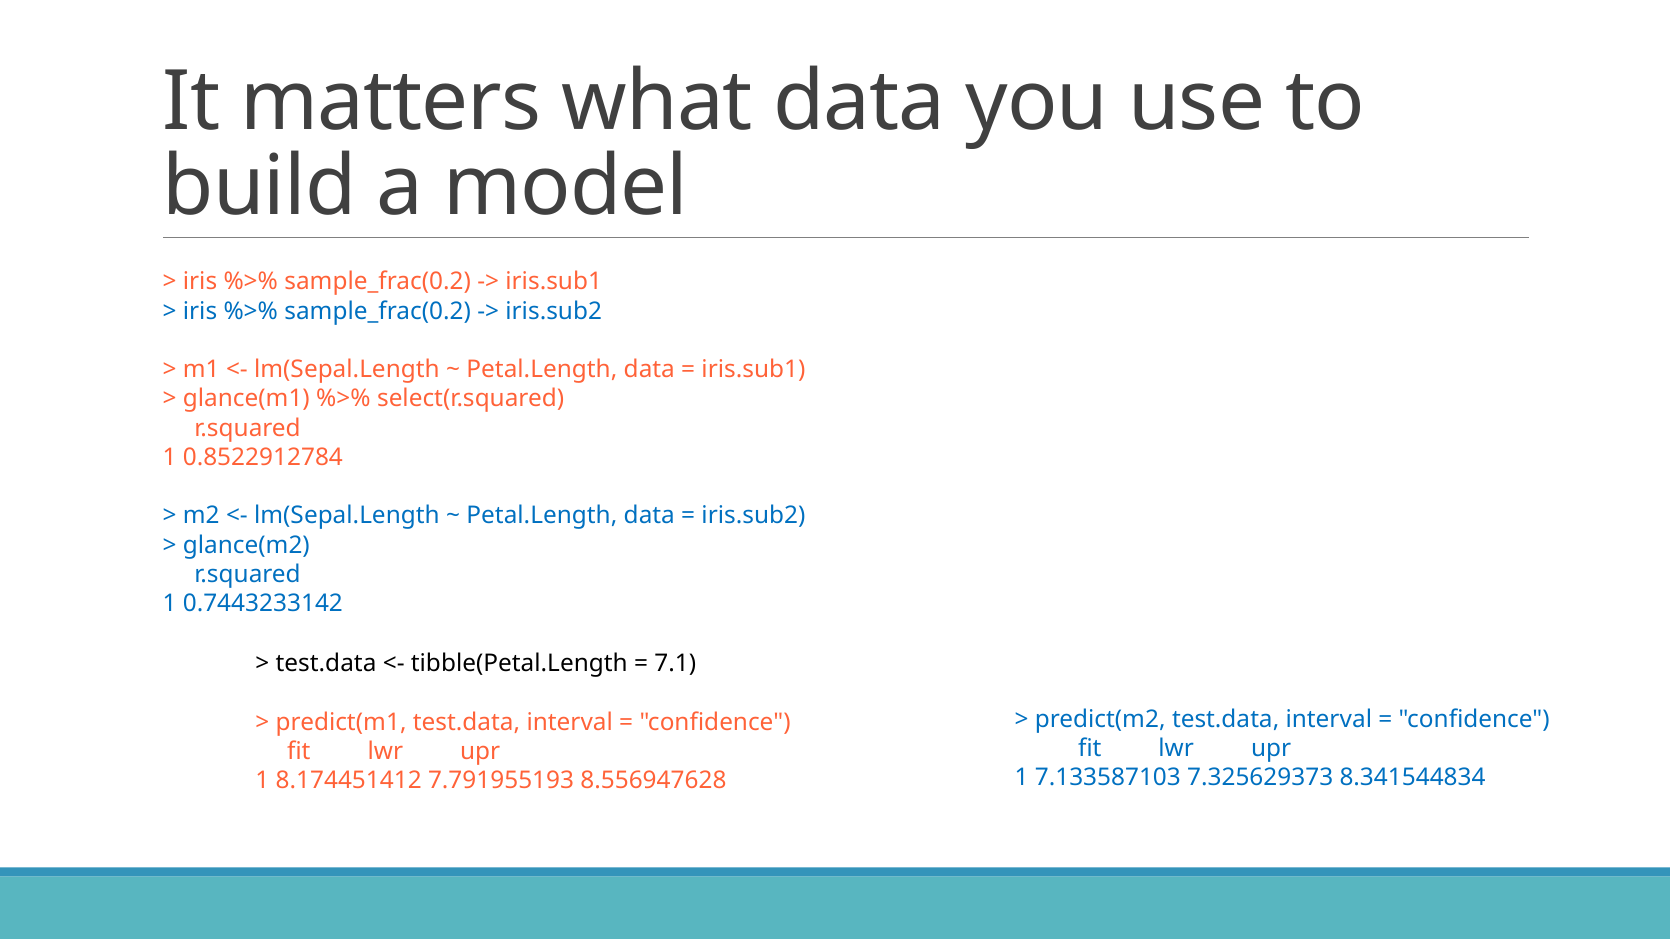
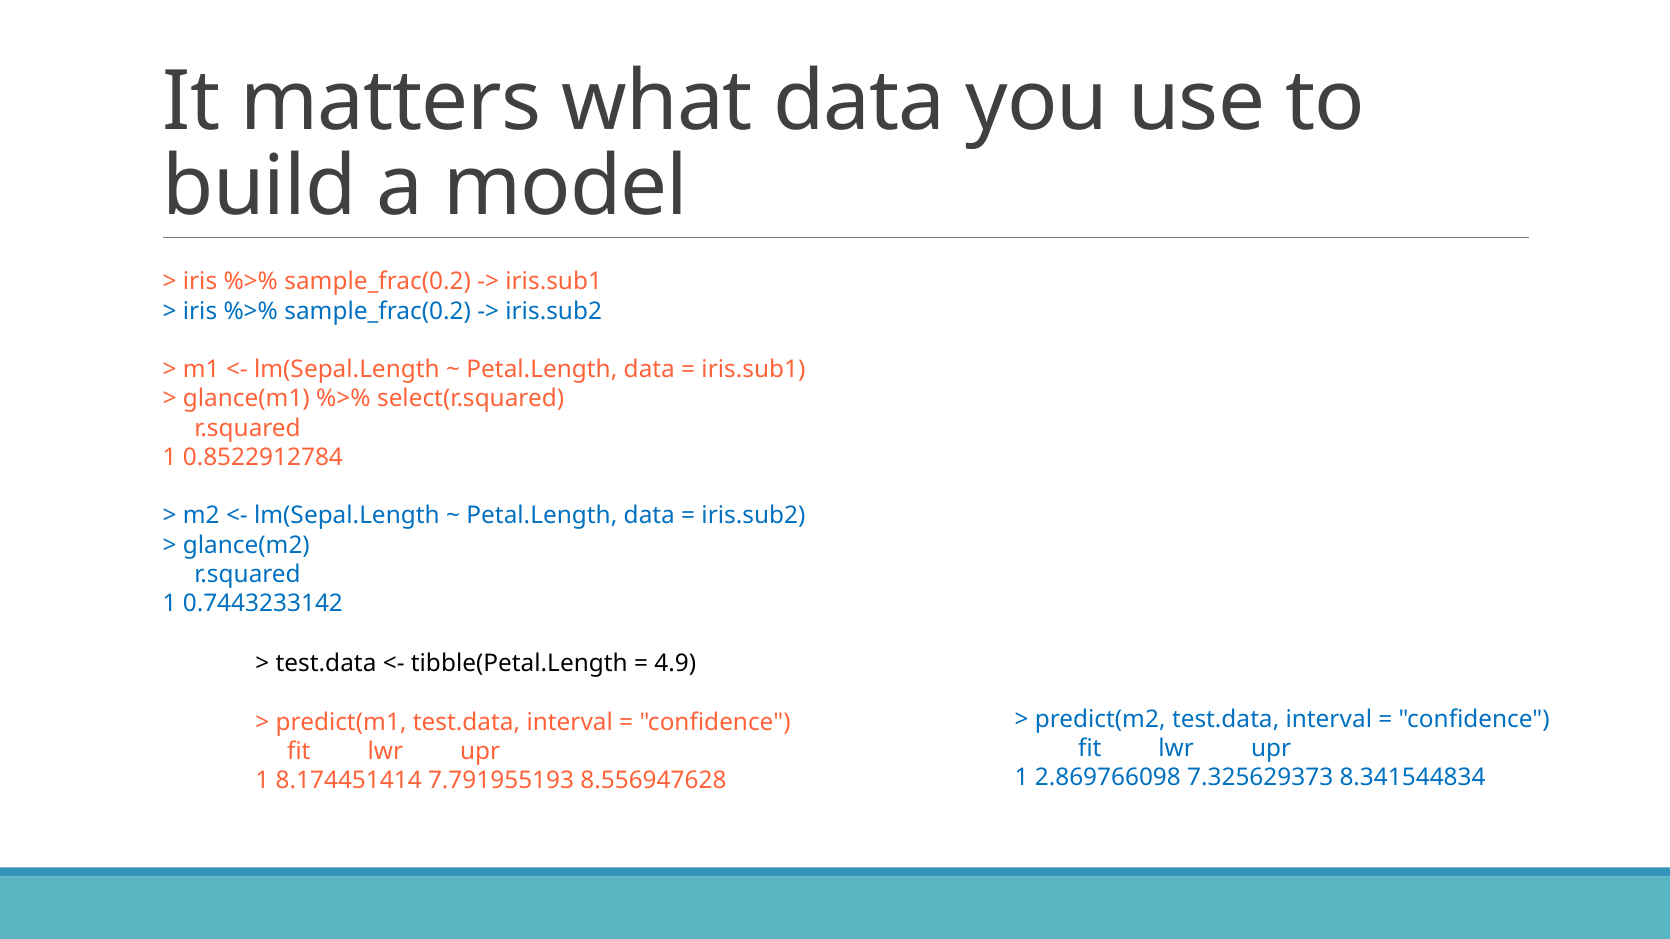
7.1: 7.1 -> 4.9
7.133587103: 7.133587103 -> 2.869766098
8.174451412: 8.174451412 -> 8.174451414
